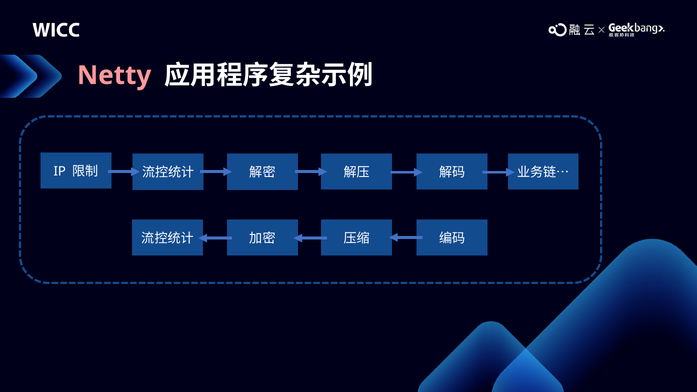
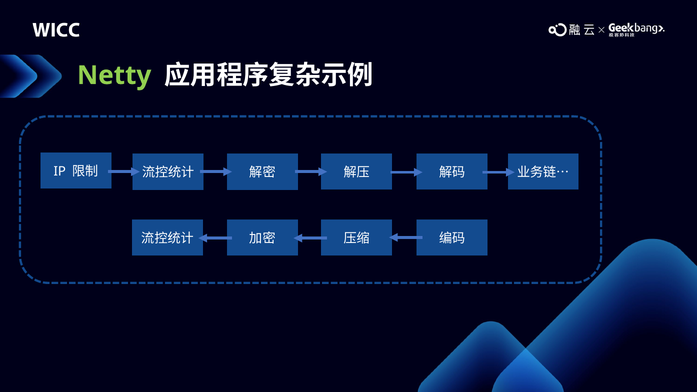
Netty colour: pink -> light green
